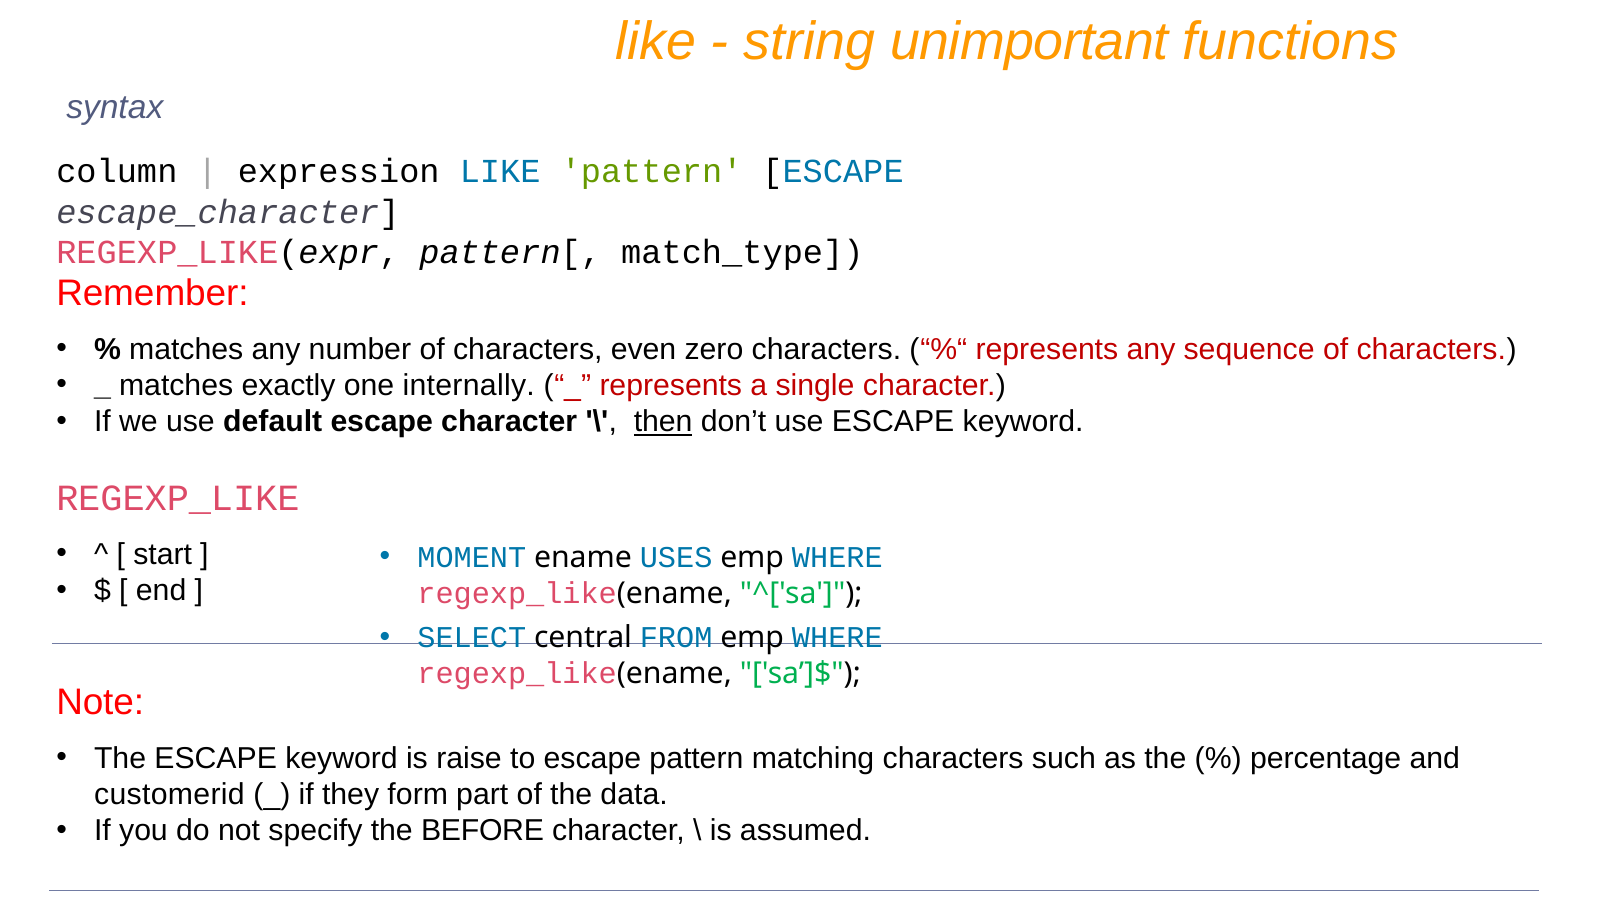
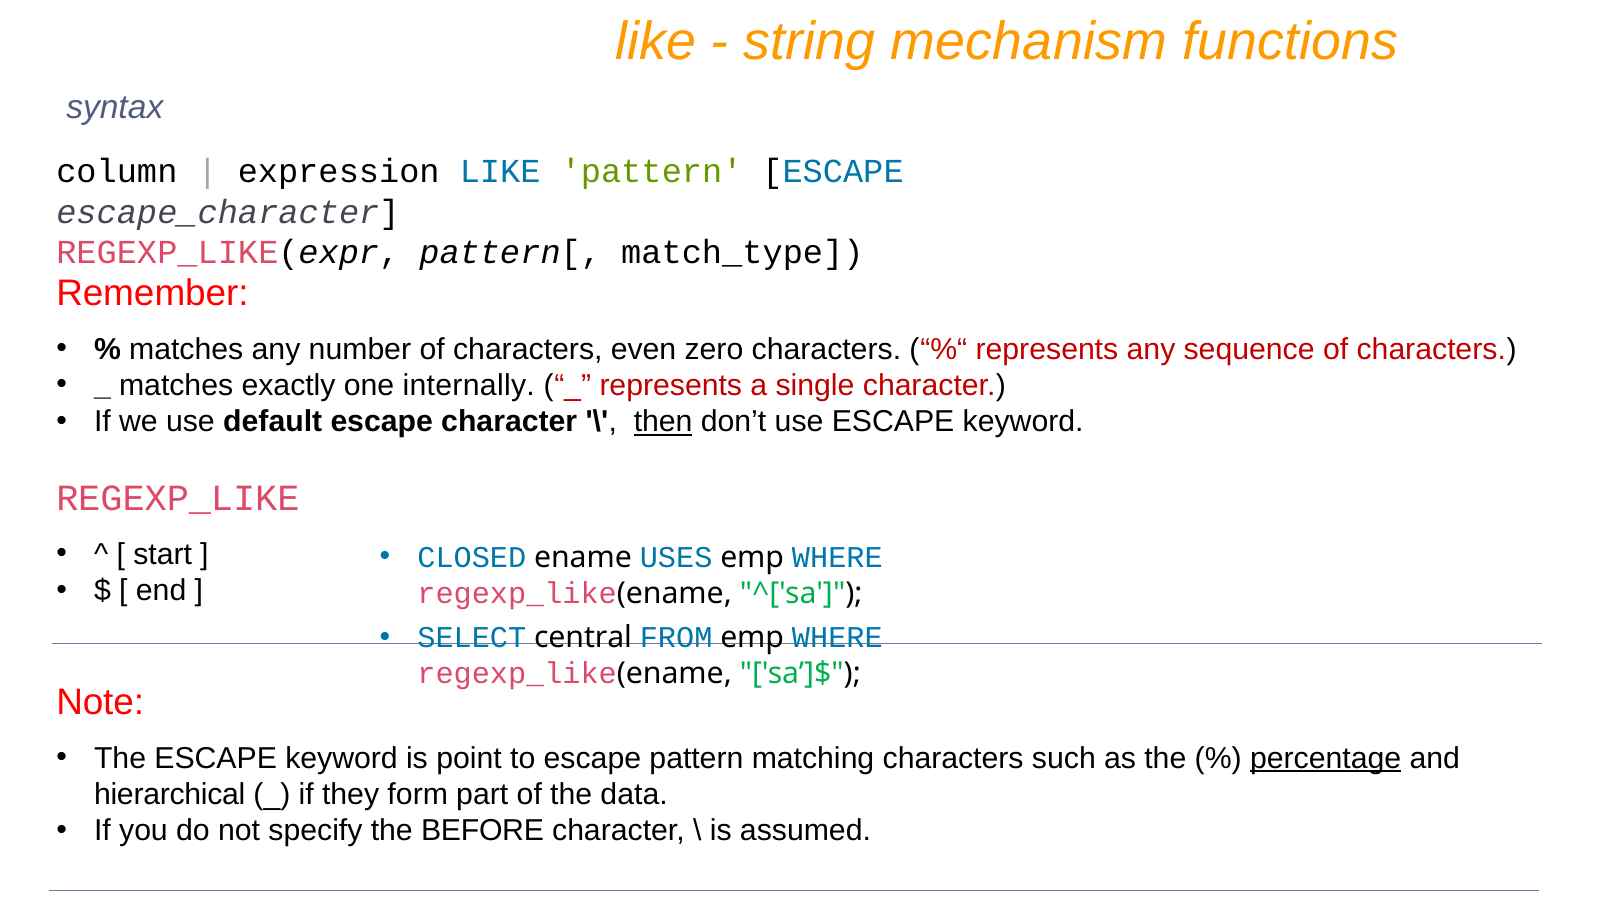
unimportant: unimportant -> mechanism
MOMENT: MOMENT -> CLOSED
raise: raise -> point
percentage underline: none -> present
customerid: customerid -> hierarchical
